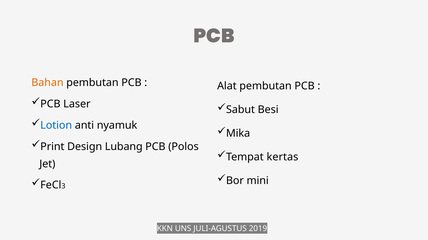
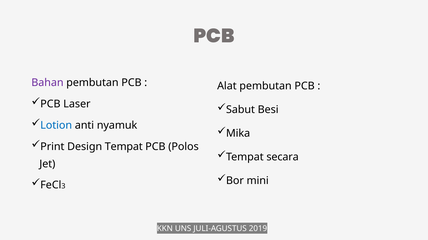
Bahan colour: orange -> purple
Design Lubang: Lubang -> Tempat
kertas: kertas -> secara
